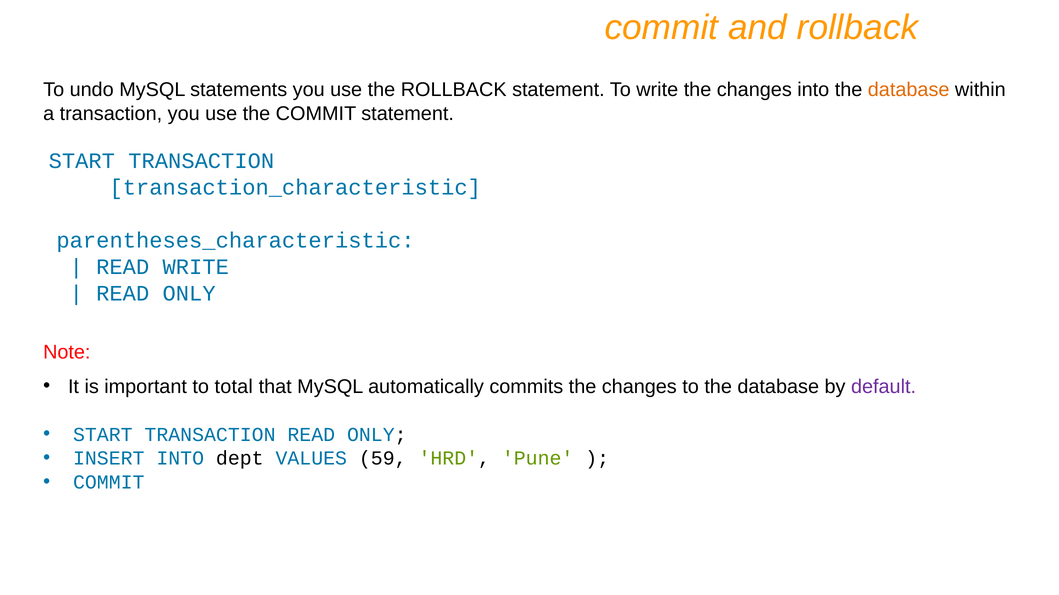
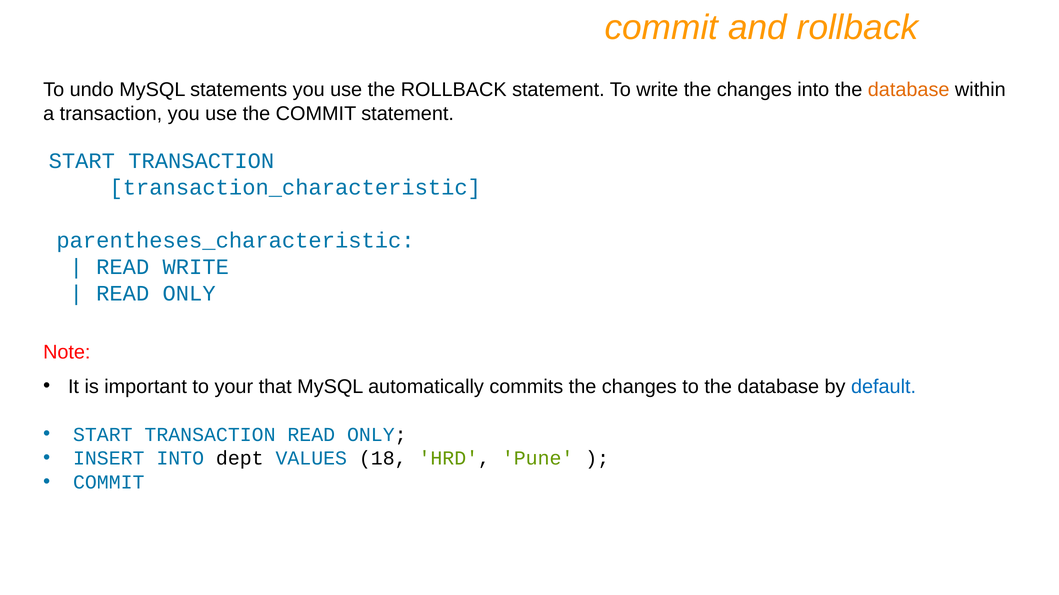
total: total -> your
default colour: purple -> blue
59: 59 -> 18
